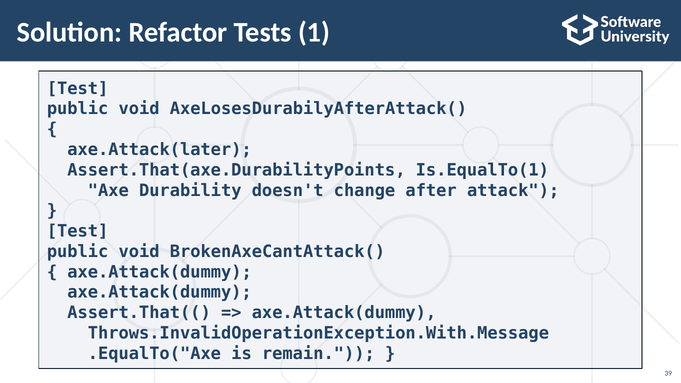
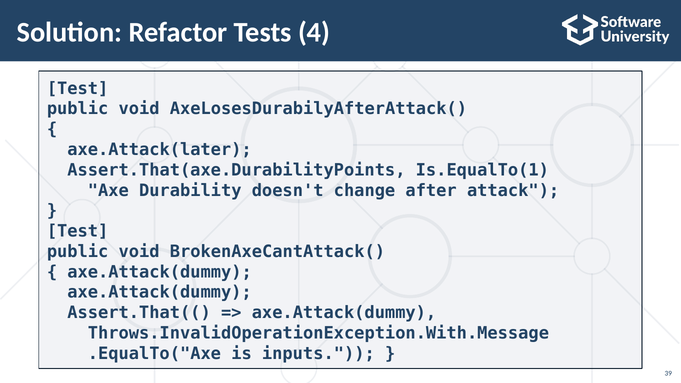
1: 1 -> 4
remain: remain -> inputs
